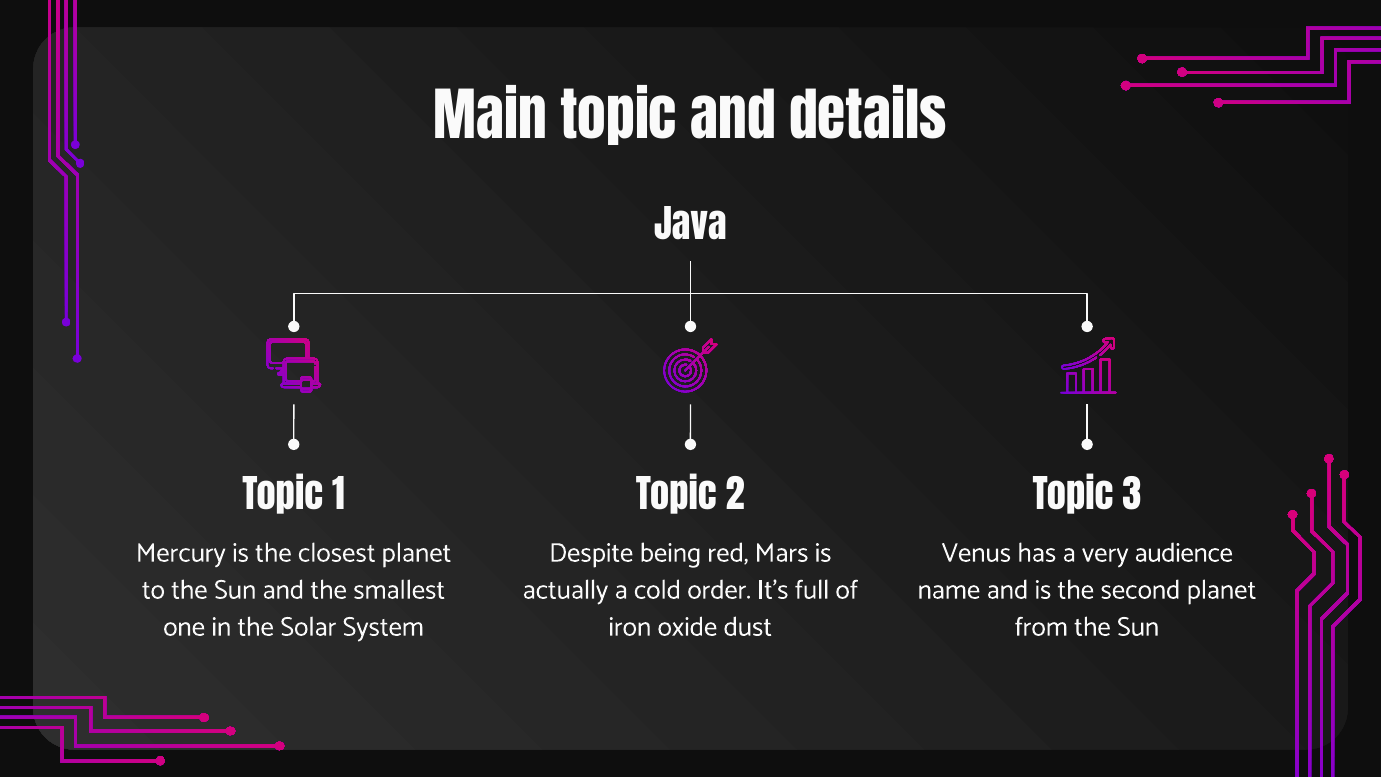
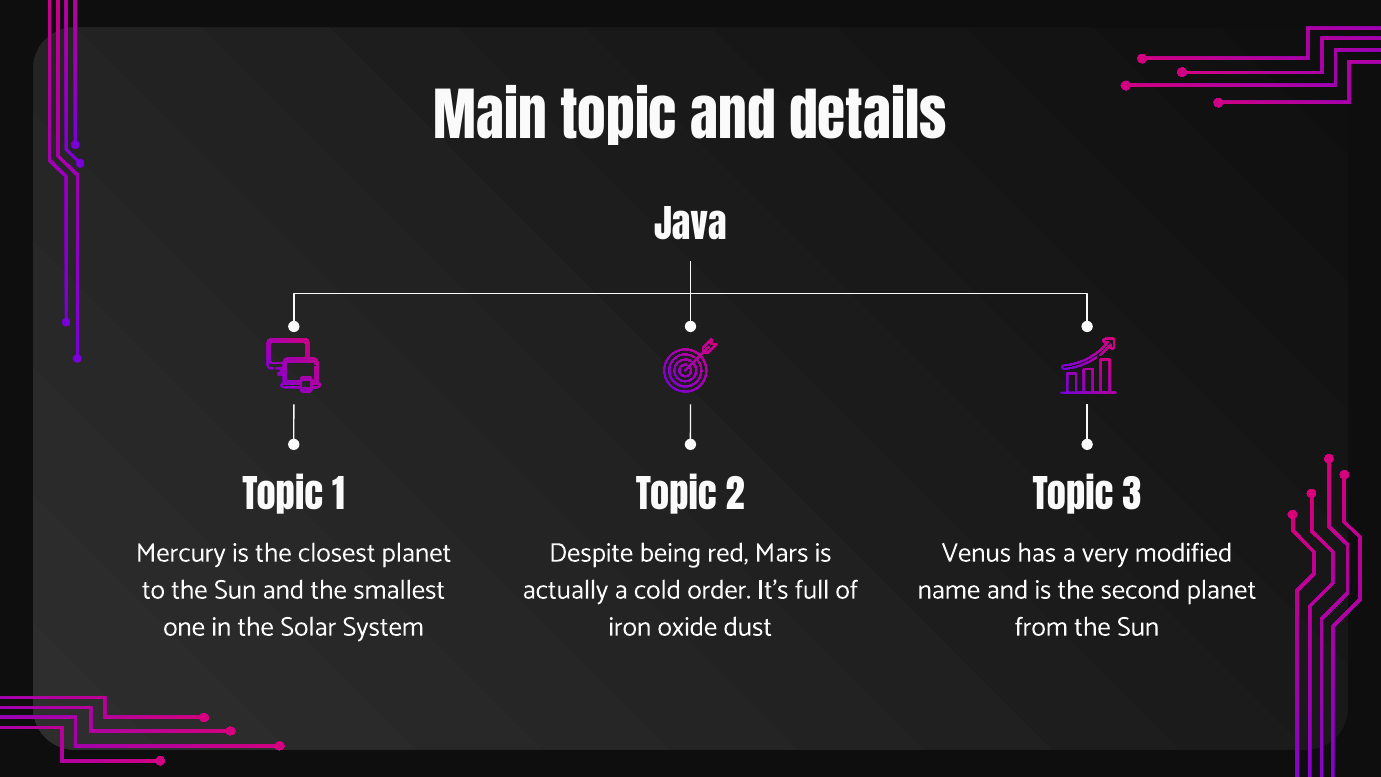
audience: audience -> modified
